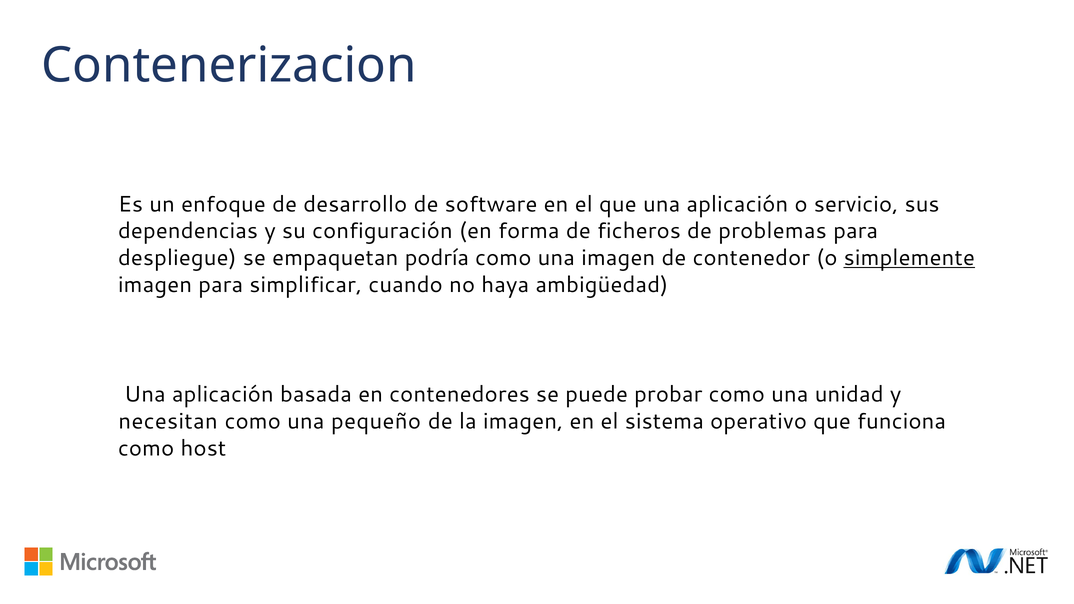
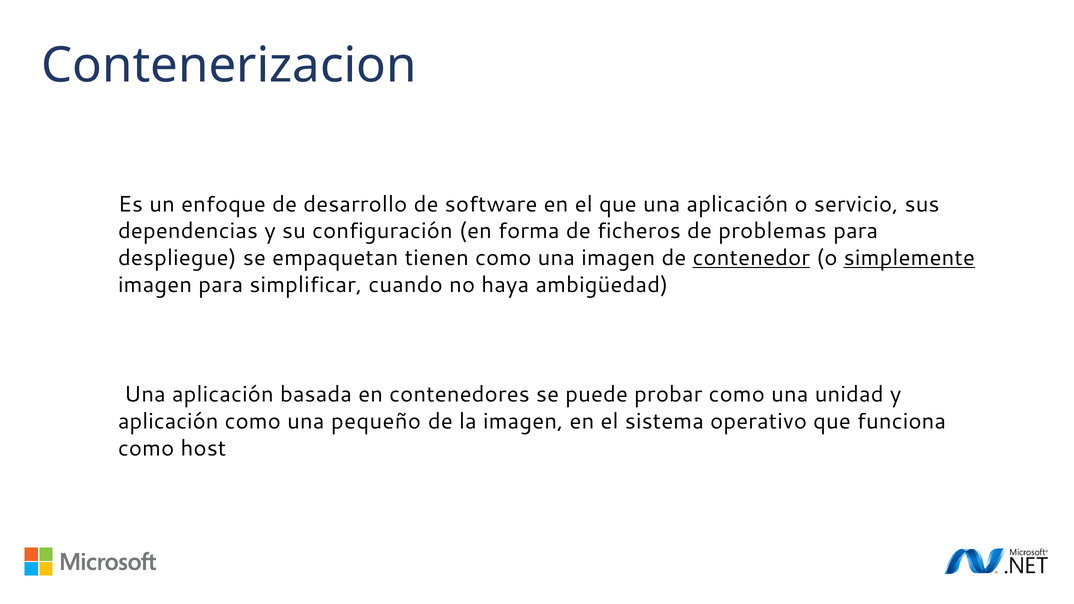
podría: podría -> tienen
contenedor underline: none -> present
necesitan at (168, 421): necesitan -> aplicación
